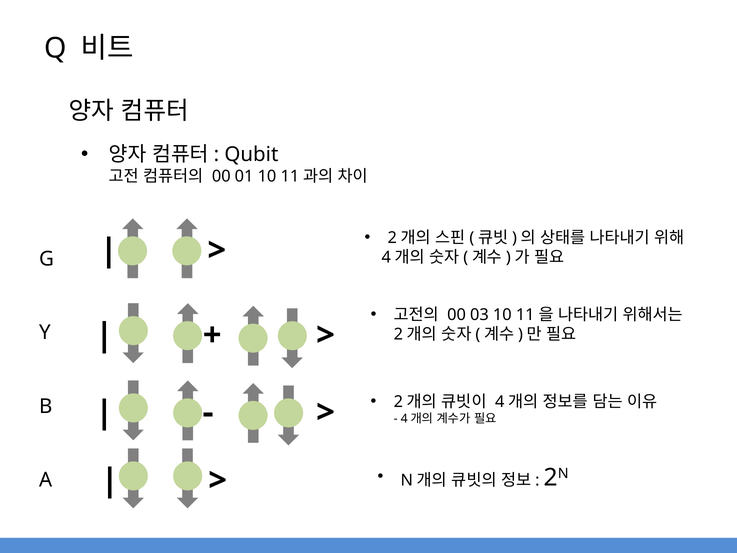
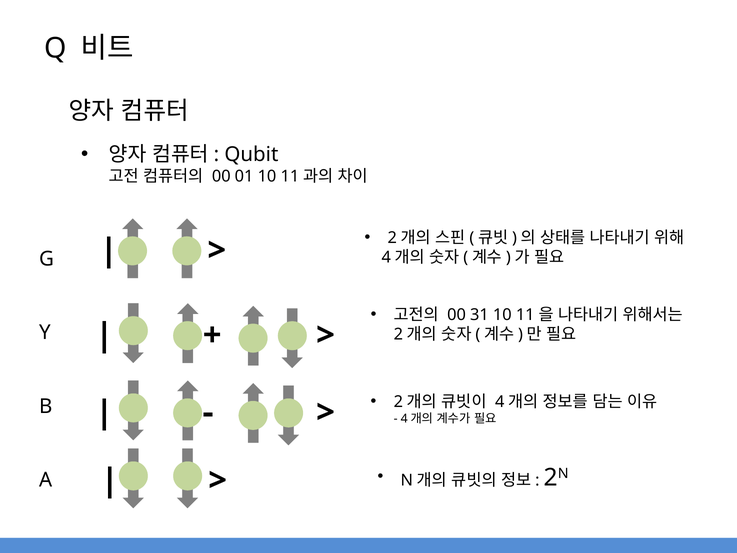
03: 03 -> 31
